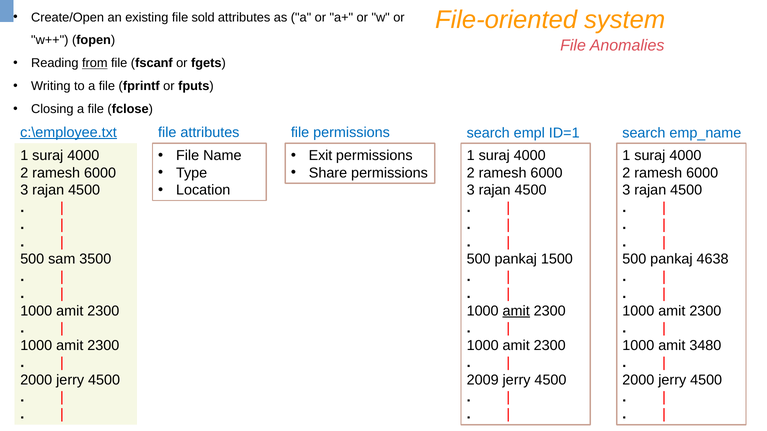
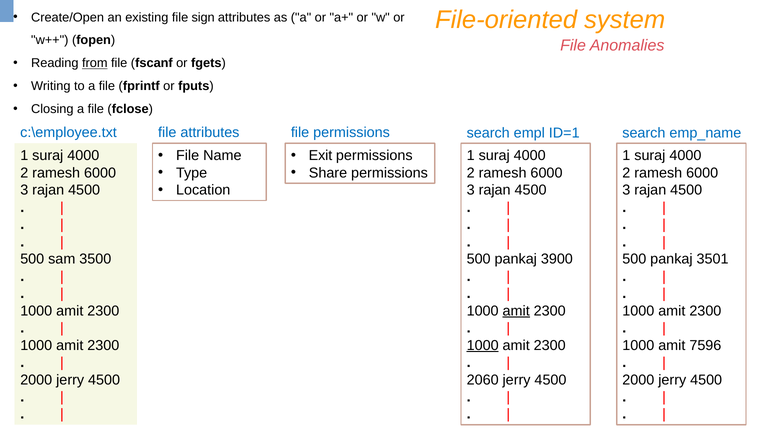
sold: sold -> sign
c:\employee.txt underline: present -> none
1500: 1500 -> 3900
4638: 4638 -> 3501
1000 at (483, 346) underline: none -> present
3480: 3480 -> 7596
2009: 2009 -> 2060
